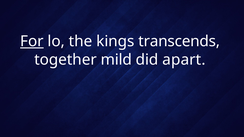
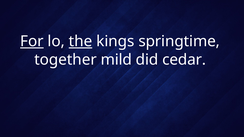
the underline: none -> present
transcends: transcends -> springtime
apart: apart -> cedar
